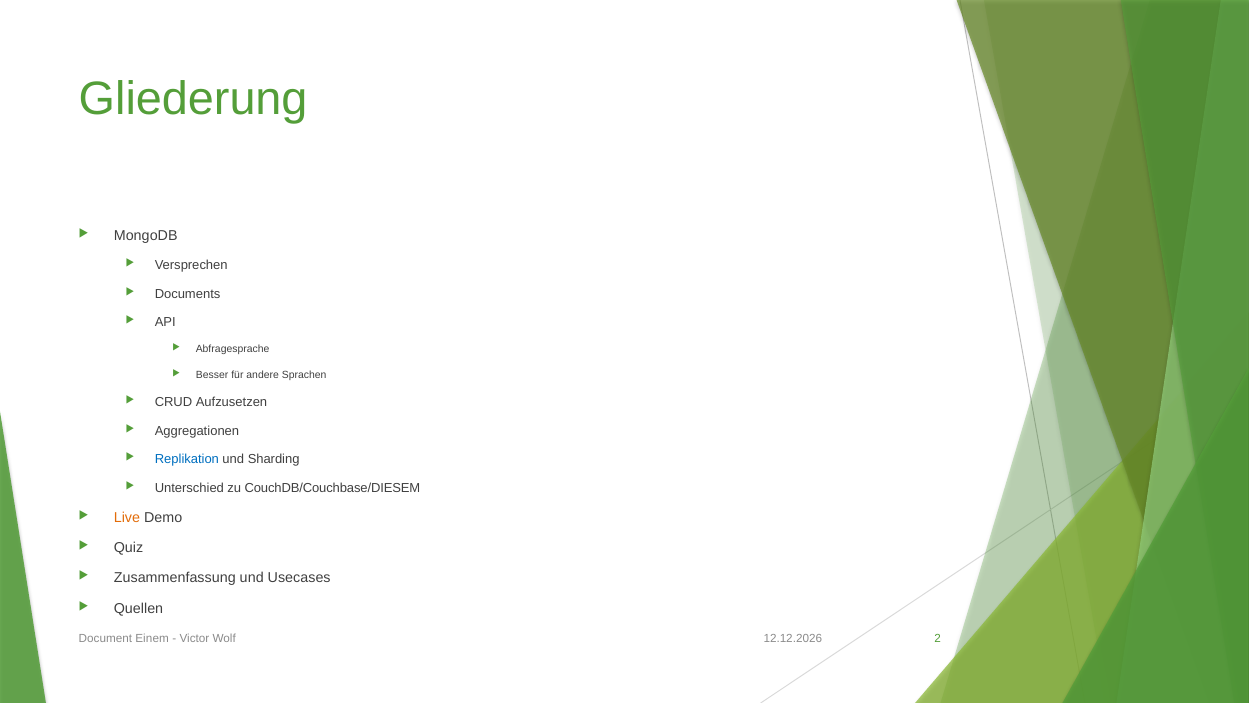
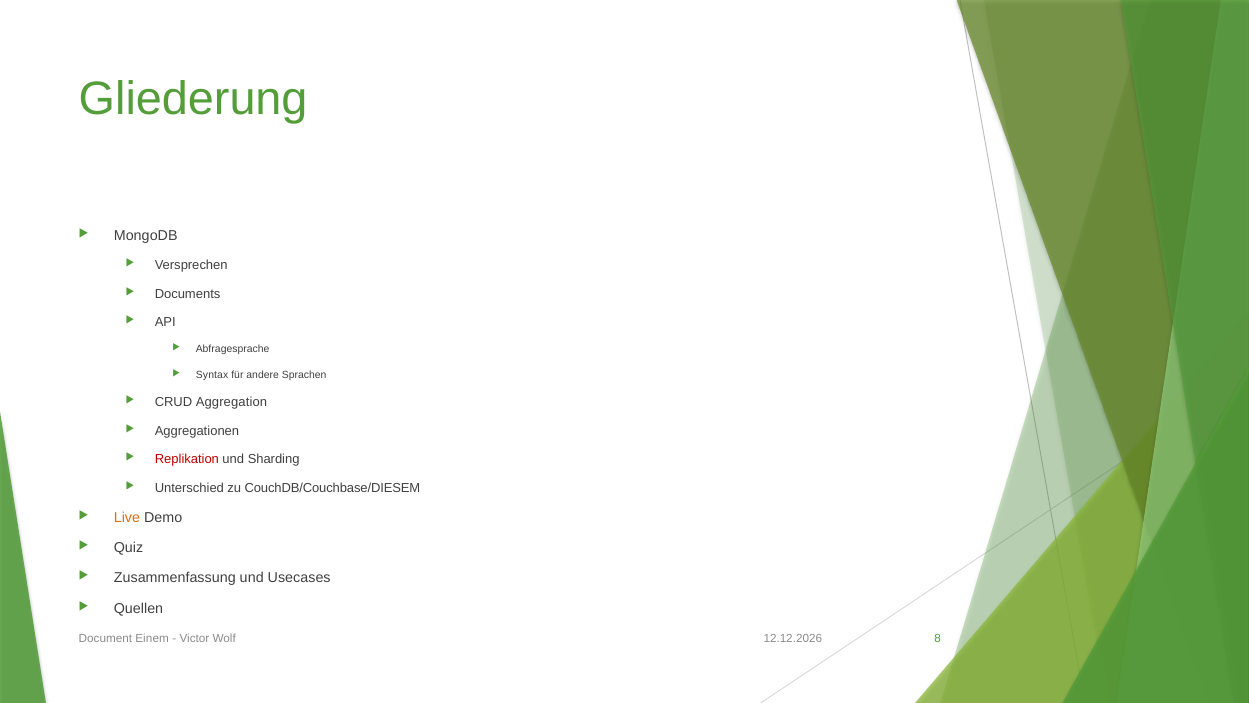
Besser: Besser -> Syntax
Aufzusetzen: Aufzusetzen -> Aggregation
Replikation colour: blue -> red
2: 2 -> 8
